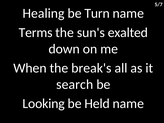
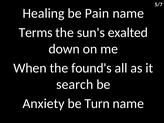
Turn: Turn -> Pain
break's: break's -> found's
Looking: Looking -> Anxiety
Held: Held -> Turn
